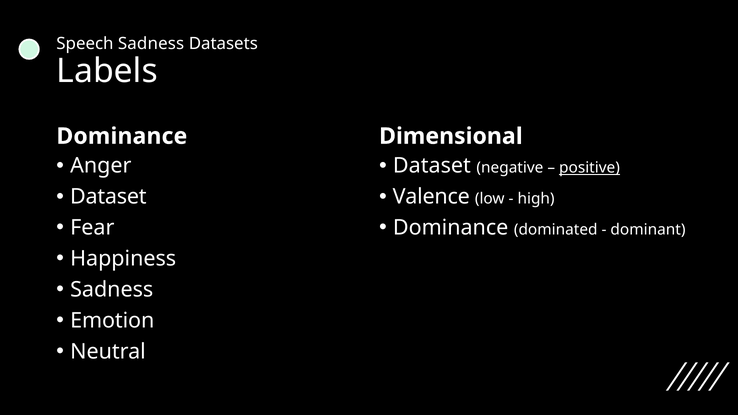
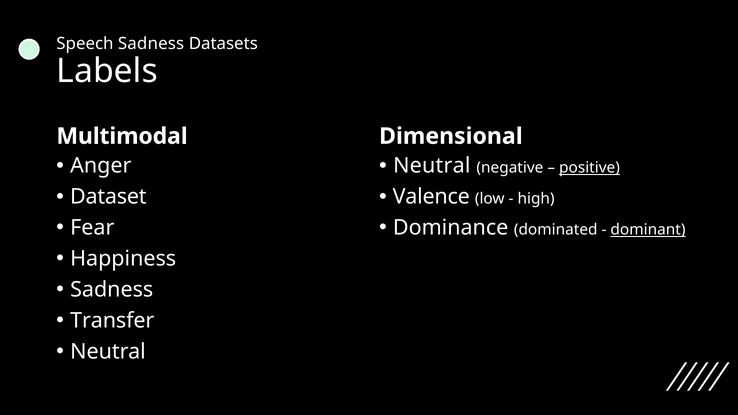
Dominance at (122, 136): Dominance -> Multimodal
Dataset at (432, 166): Dataset -> Neutral
dominant underline: none -> present
Emotion: Emotion -> Transfer
